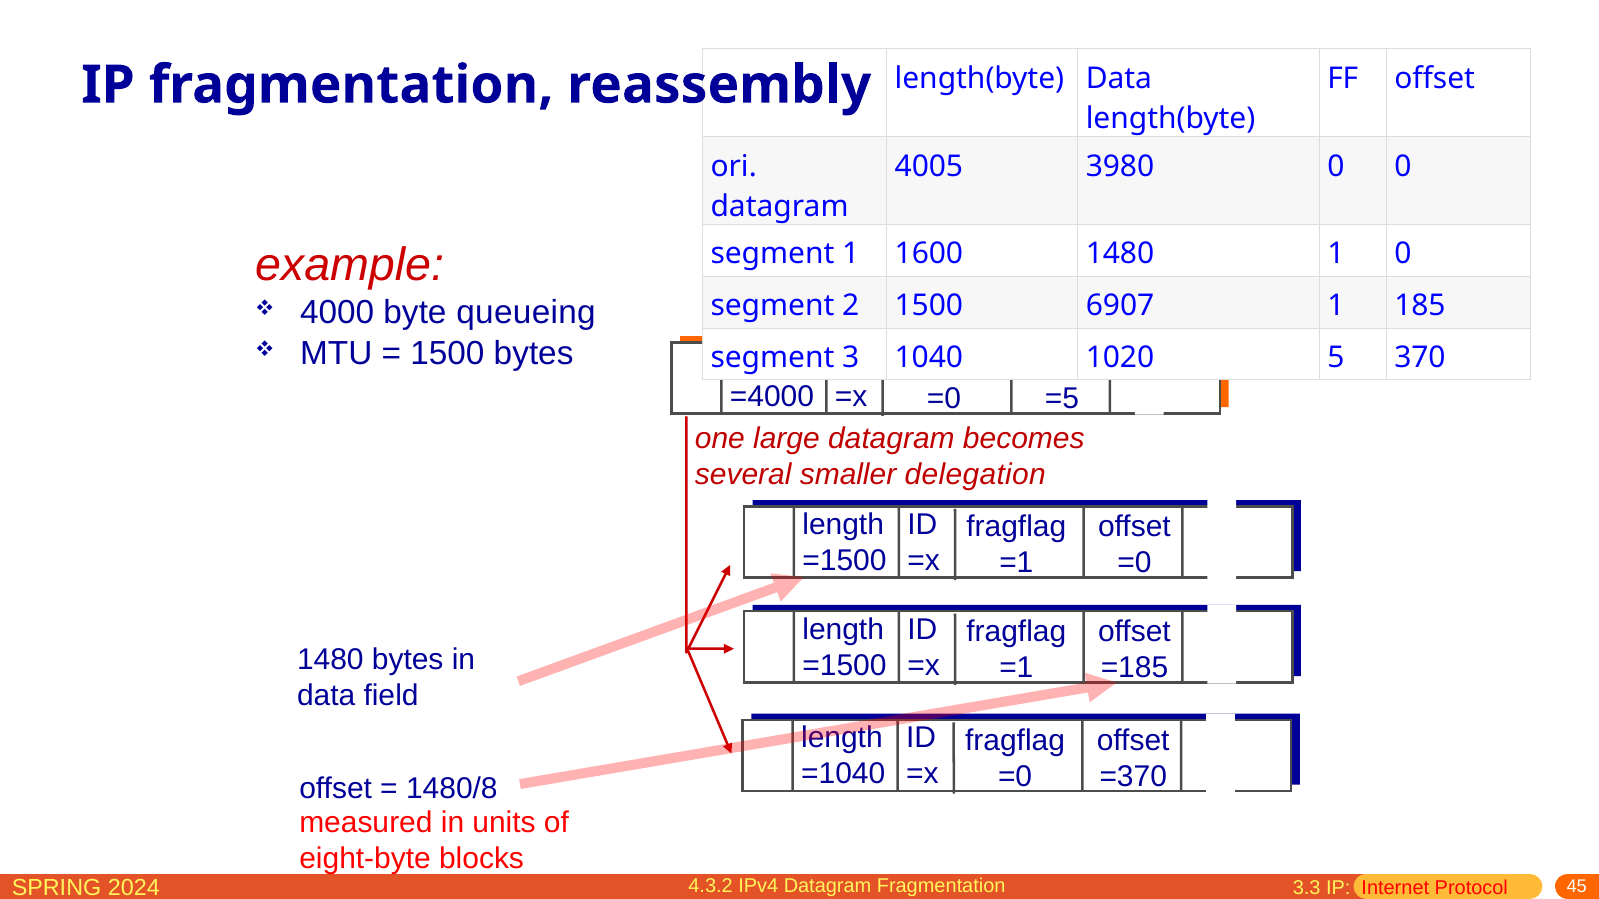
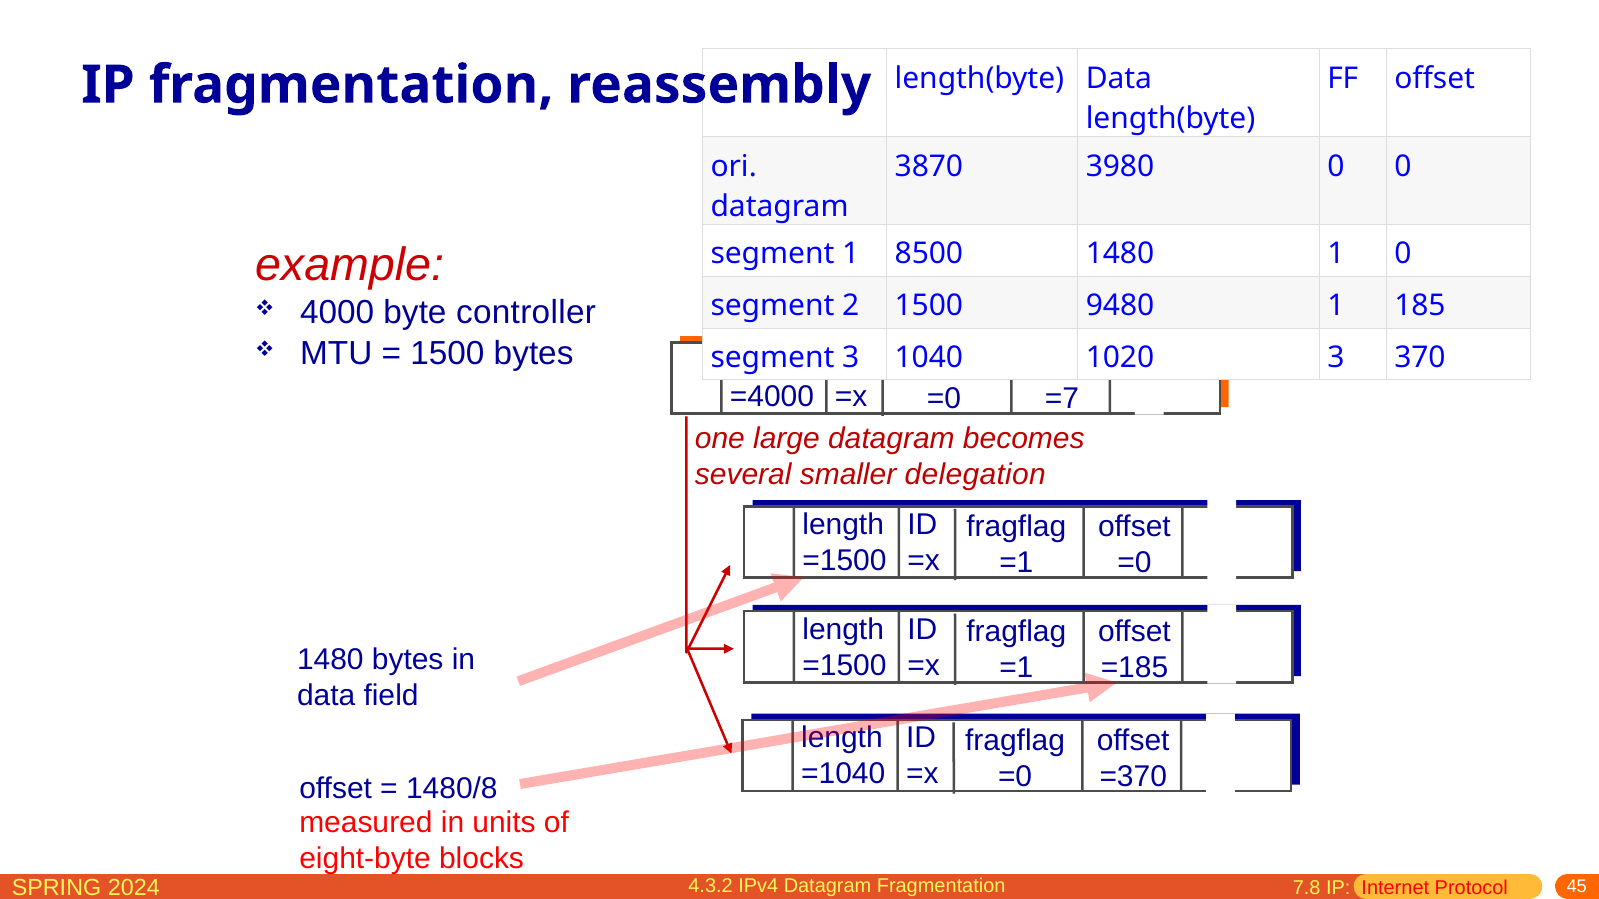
4005: 4005 -> 3870
1600: 1600 -> 8500
6907: 6907 -> 9480
queueing: queueing -> controller
1020 5: 5 -> 3
=5: =5 -> =7
3.3: 3.3 -> 7.8
